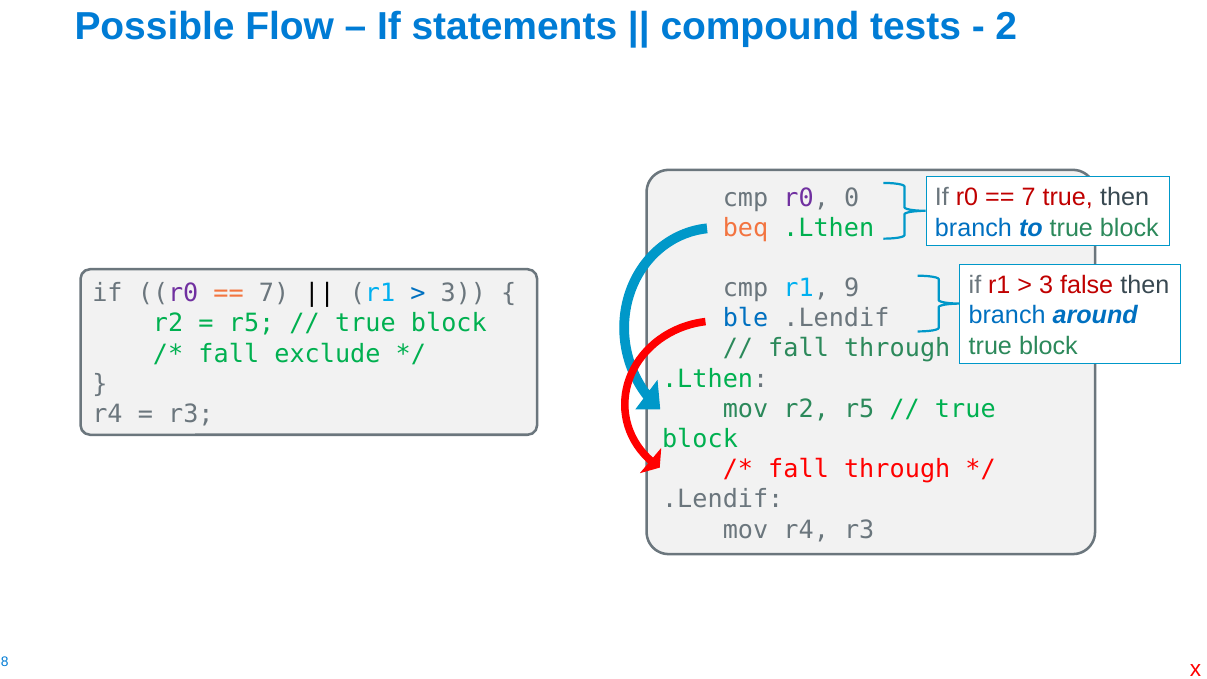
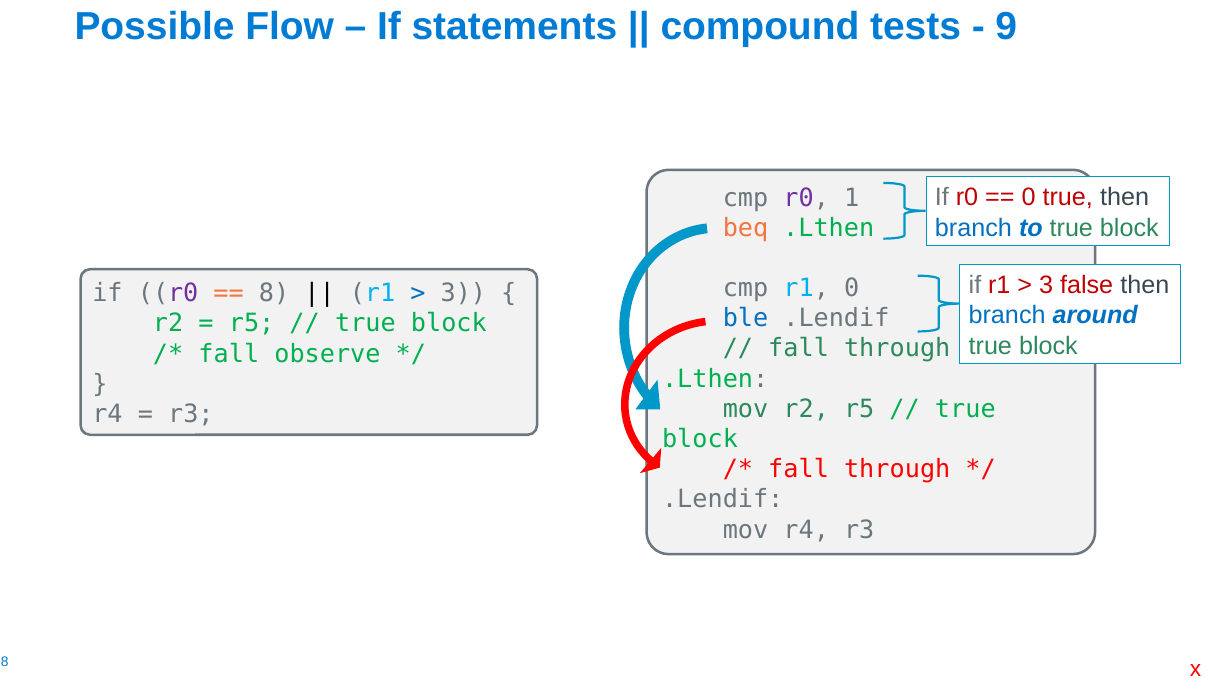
2: 2 -> 9
7 at (1029, 198): 7 -> 0
0: 0 -> 1
r1 9: 9 -> 0
7 at (274, 293): 7 -> 8
exclude: exclude -> observe
